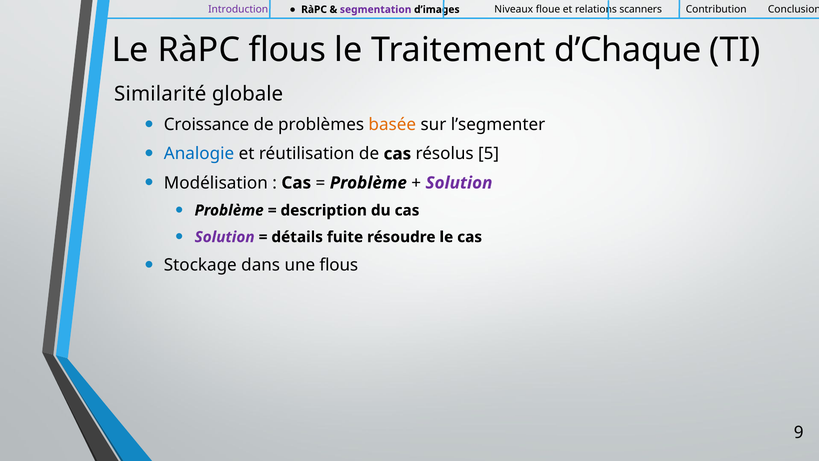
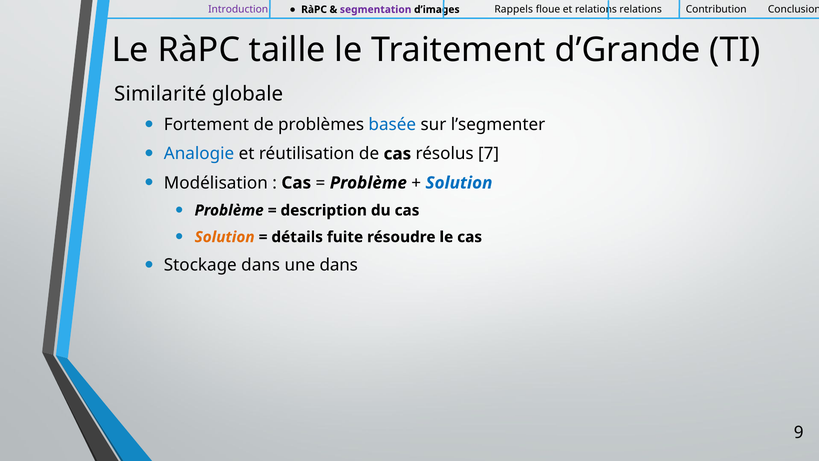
Niveaux: Niveaux -> Rappels
relations scanners: scanners -> relations
RàPC flous: flous -> taille
d’Chaque: d’Chaque -> d’Grande
Croissance: Croissance -> Fortement
basée colour: orange -> blue
5: 5 -> 7
Solution at (459, 183) colour: purple -> blue
Solution at (225, 237) colour: purple -> orange
une flous: flous -> dans
